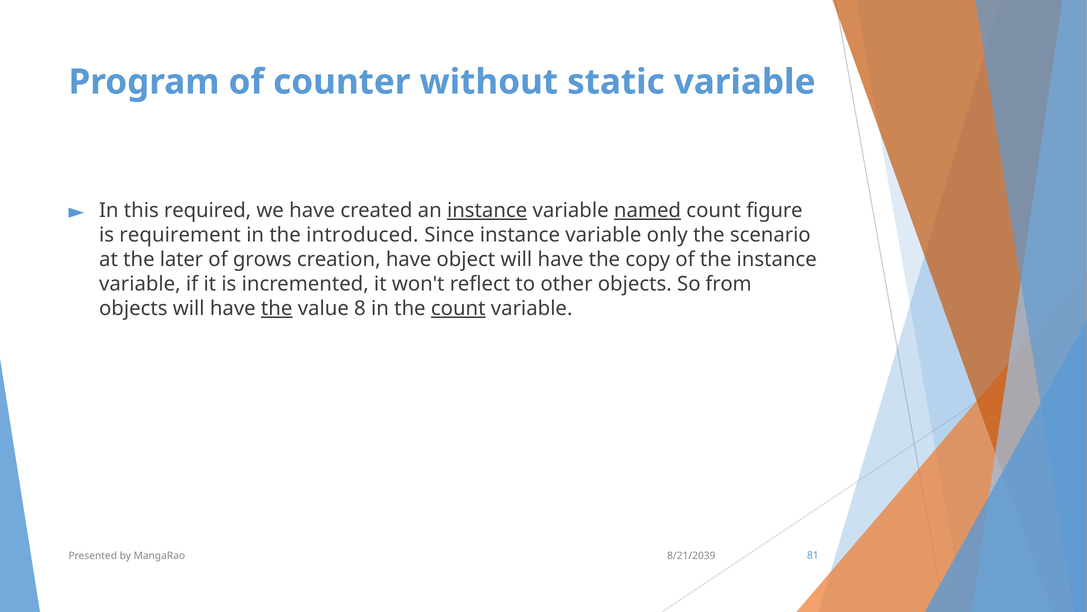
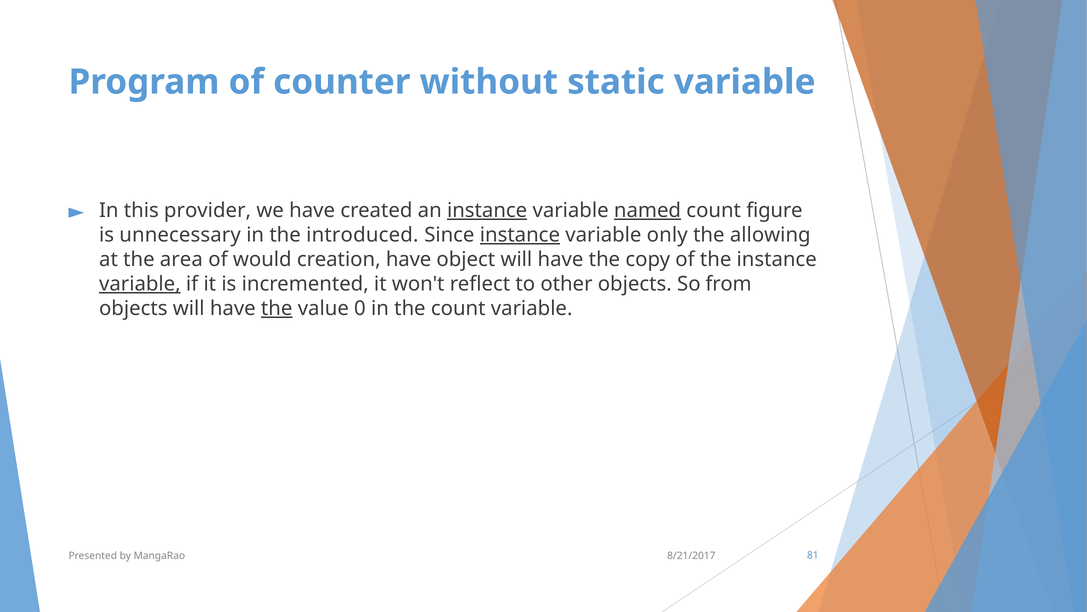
required: required -> provider
requirement: requirement -> unnecessary
instance at (520, 235) underline: none -> present
scenario: scenario -> allowing
later: later -> area
grows: grows -> would
variable at (140, 284) underline: none -> present
8: 8 -> 0
count at (458, 308) underline: present -> none
8/21/2039: 8/21/2039 -> 8/21/2017
